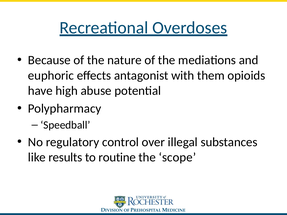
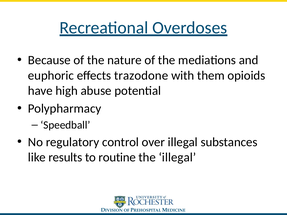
antagonist: antagonist -> trazodone
the scope: scope -> illegal
